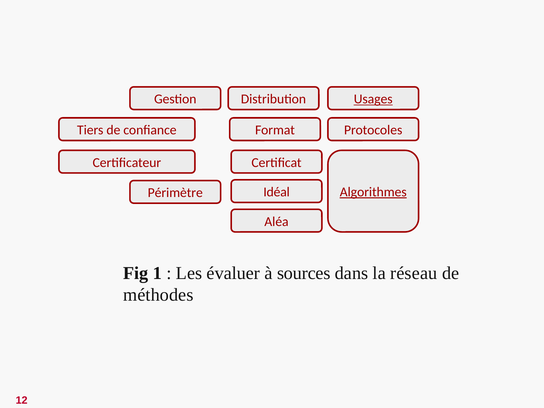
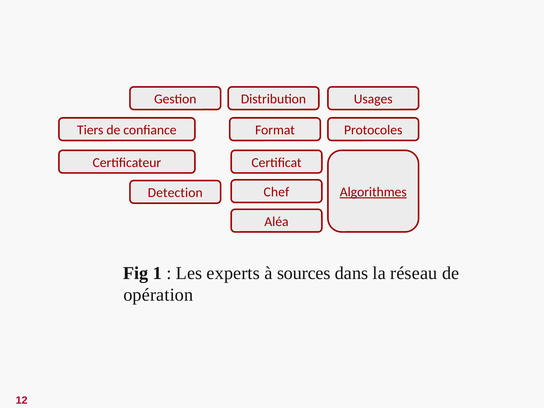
Usages underline: present -> none
Idéal: Idéal -> Chef
Périmètre: Périmètre -> Detection
évaluer: évaluer -> experts
méthodes: méthodes -> opération
